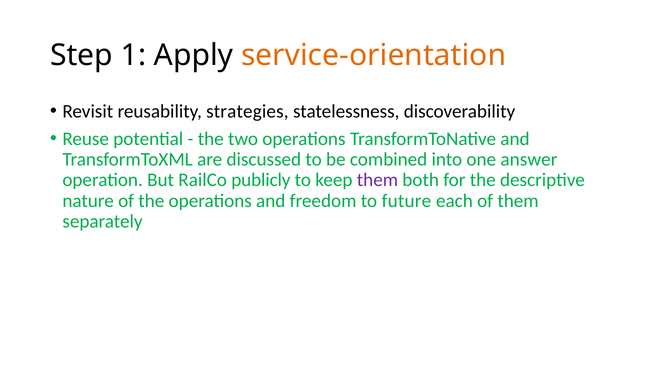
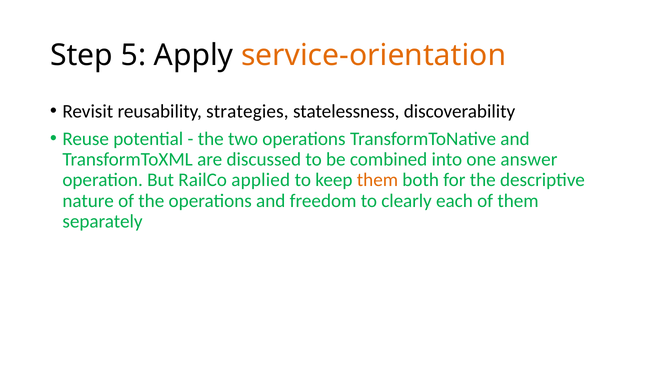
1: 1 -> 5
publicly: publicly -> applied
them at (377, 180) colour: purple -> orange
future: future -> clearly
